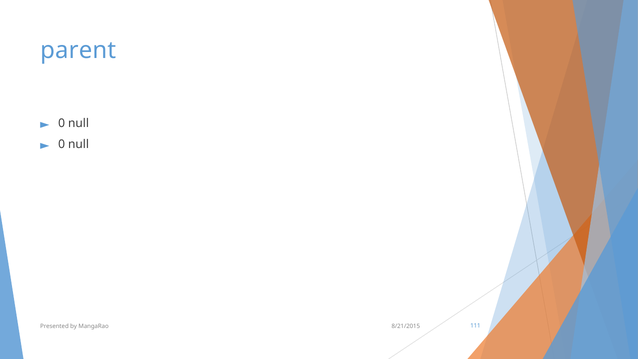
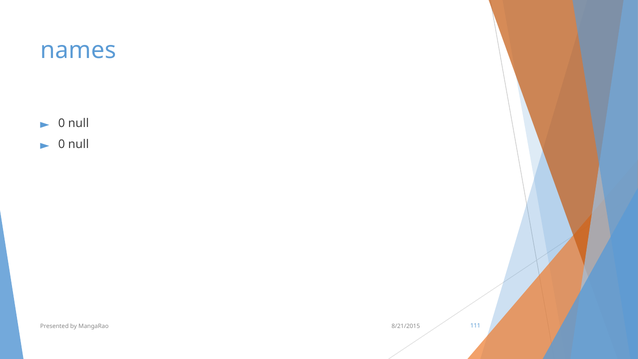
parent: parent -> names
